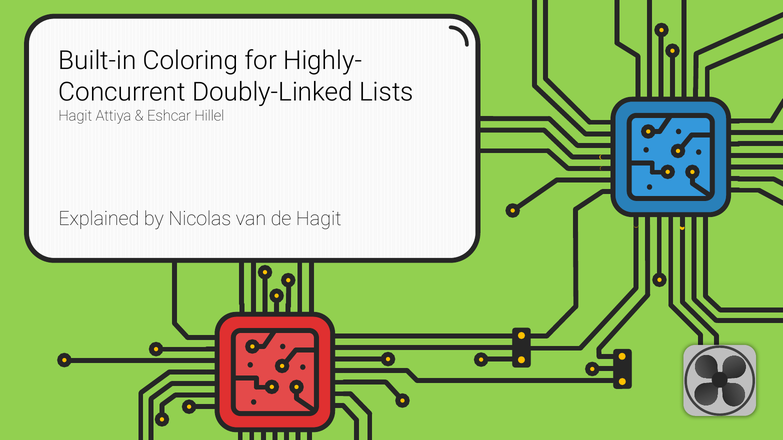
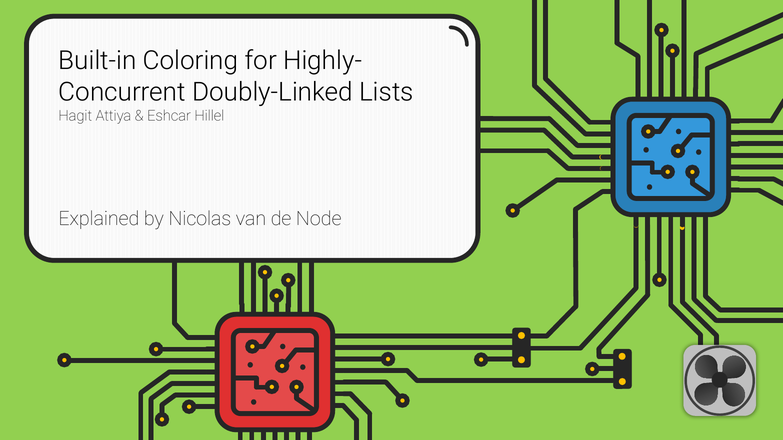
de Hagit: Hagit -> Node
